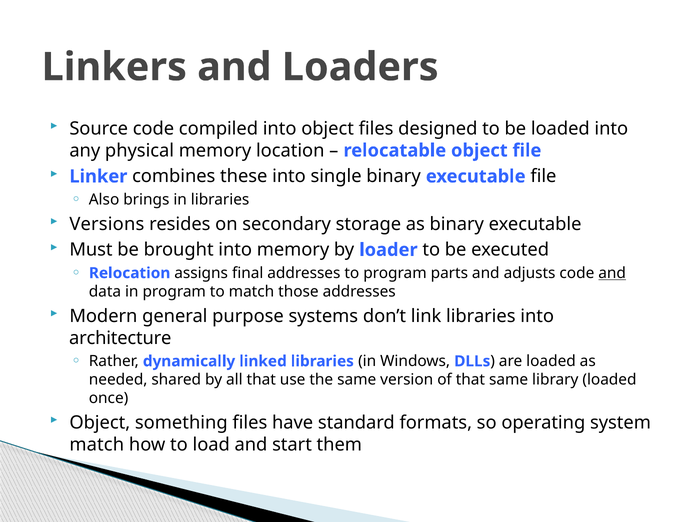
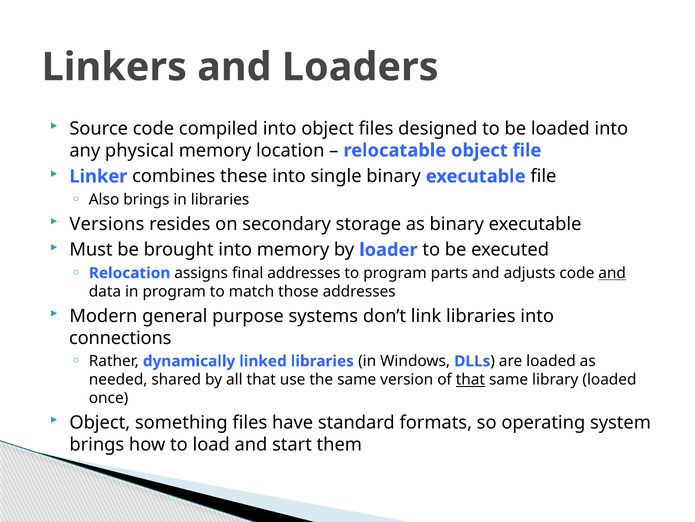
architecture: architecture -> connections
that at (470, 379) underline: none -> present
match at (97, 444): match -> brings
